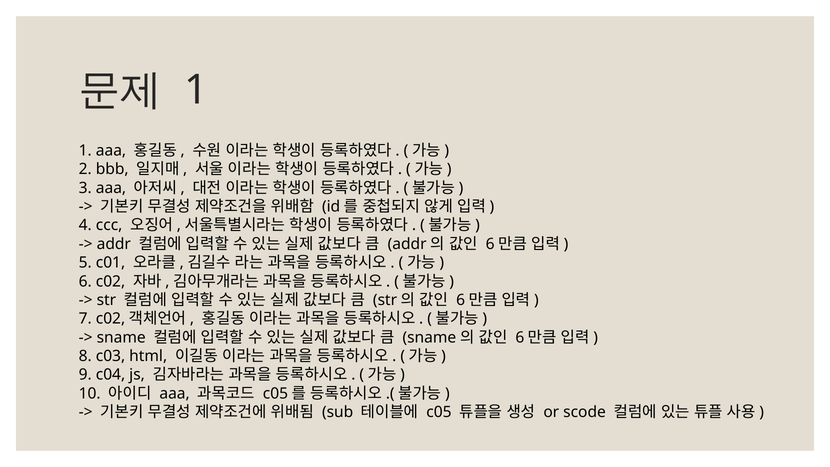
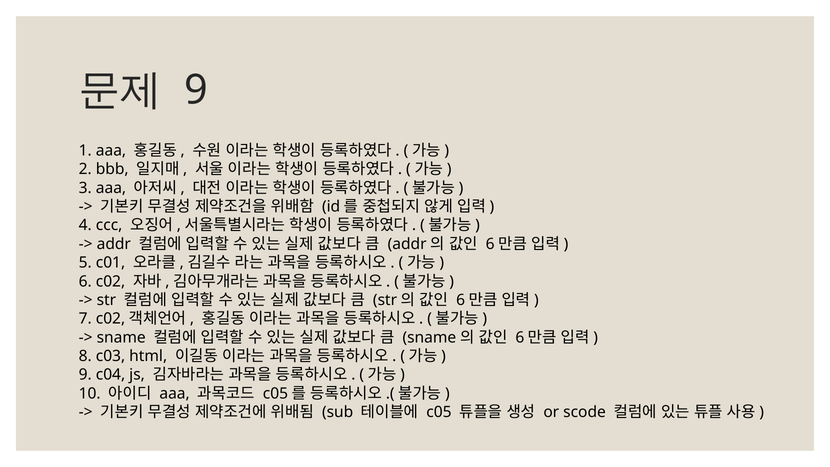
1 at (196, 90): 1 -> 9
